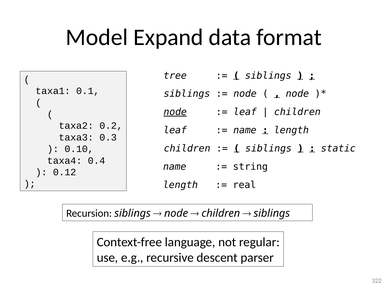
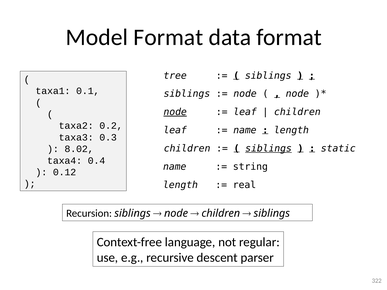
Model Expand: Expand -> Format
siblings at (269, 149) underline: none -> present
0.10: 0.10 -> 8.02
